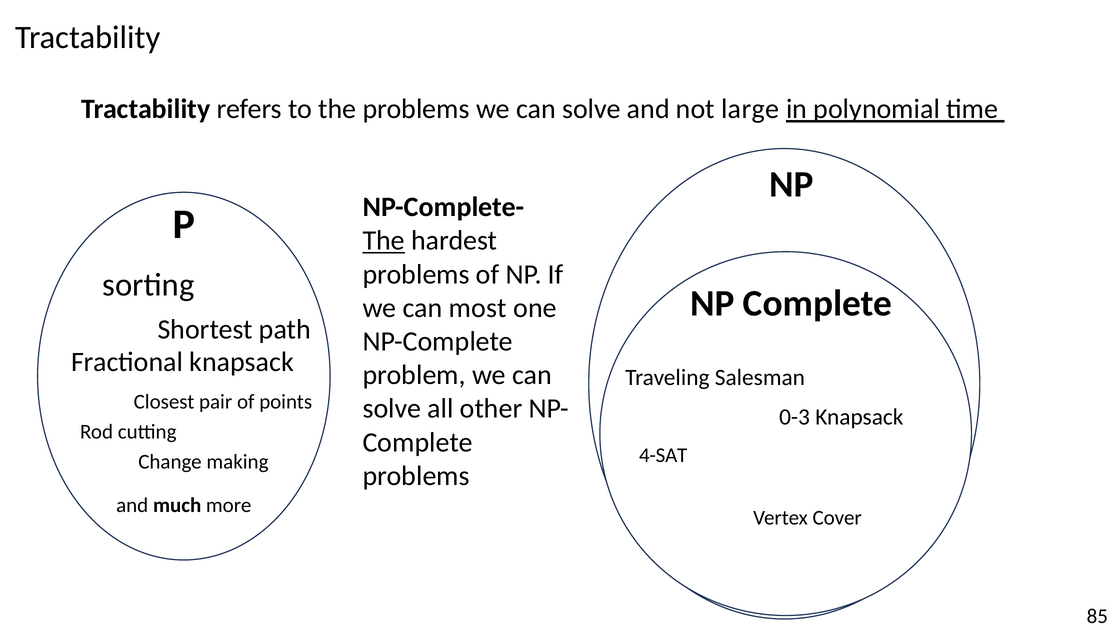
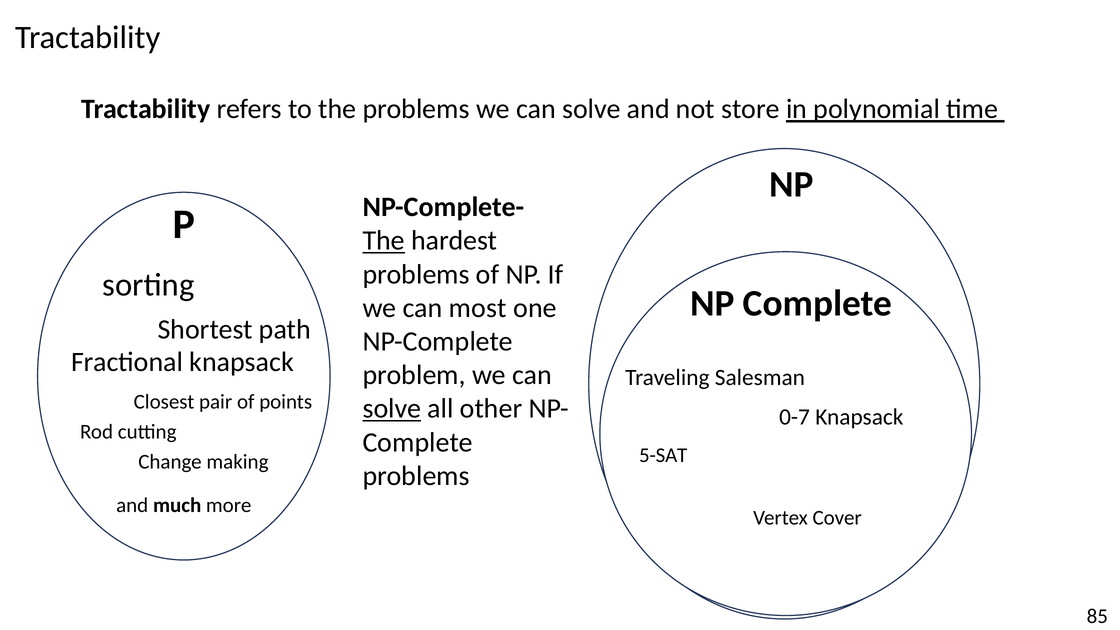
large: large -> store
solve at (392, 409) underline: none -> present
0-3: 0-3 -> 0-7
4-SAT: 4-SAT -> 5-SAT
